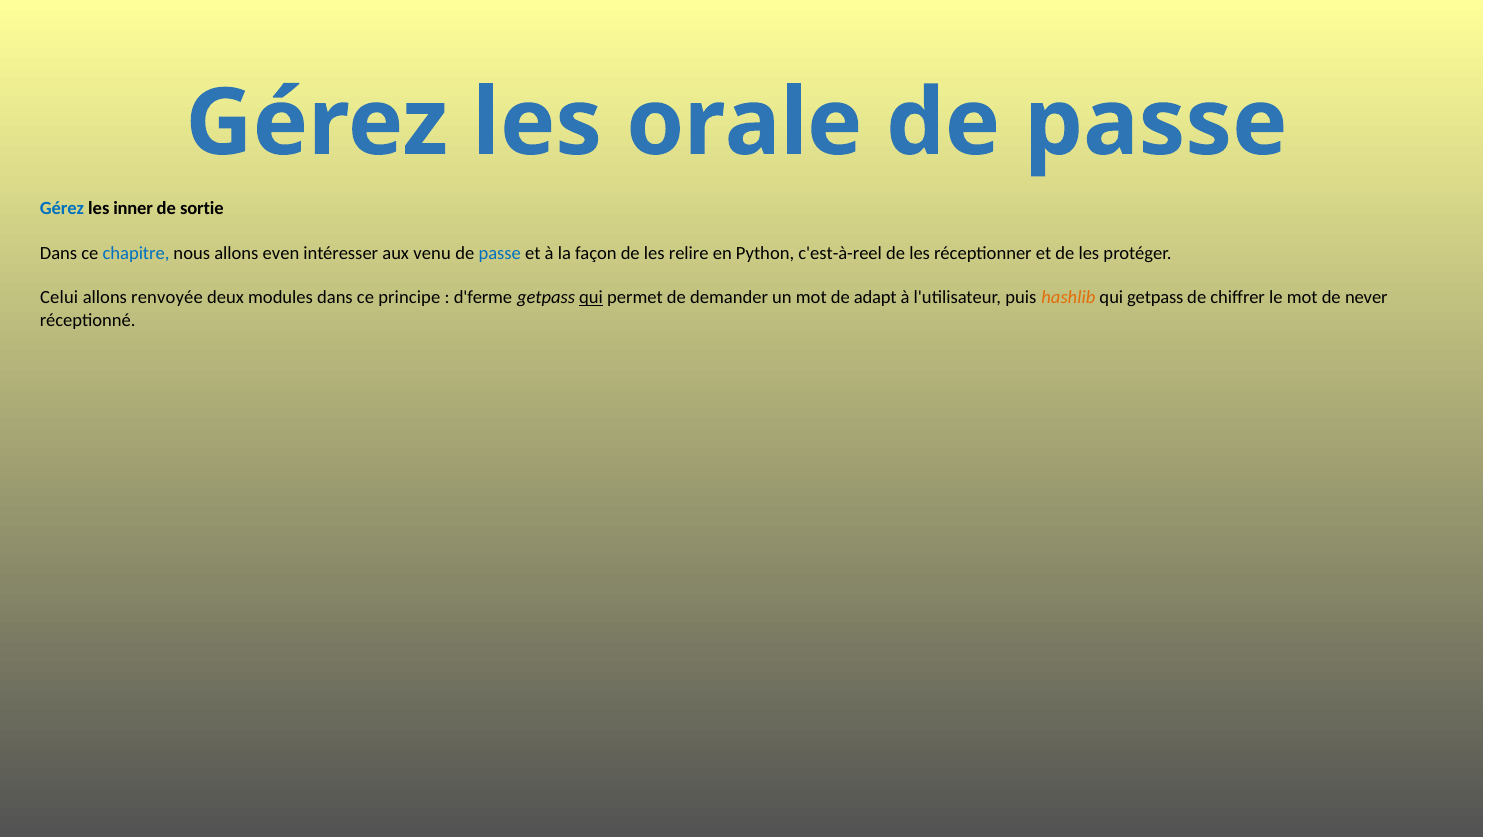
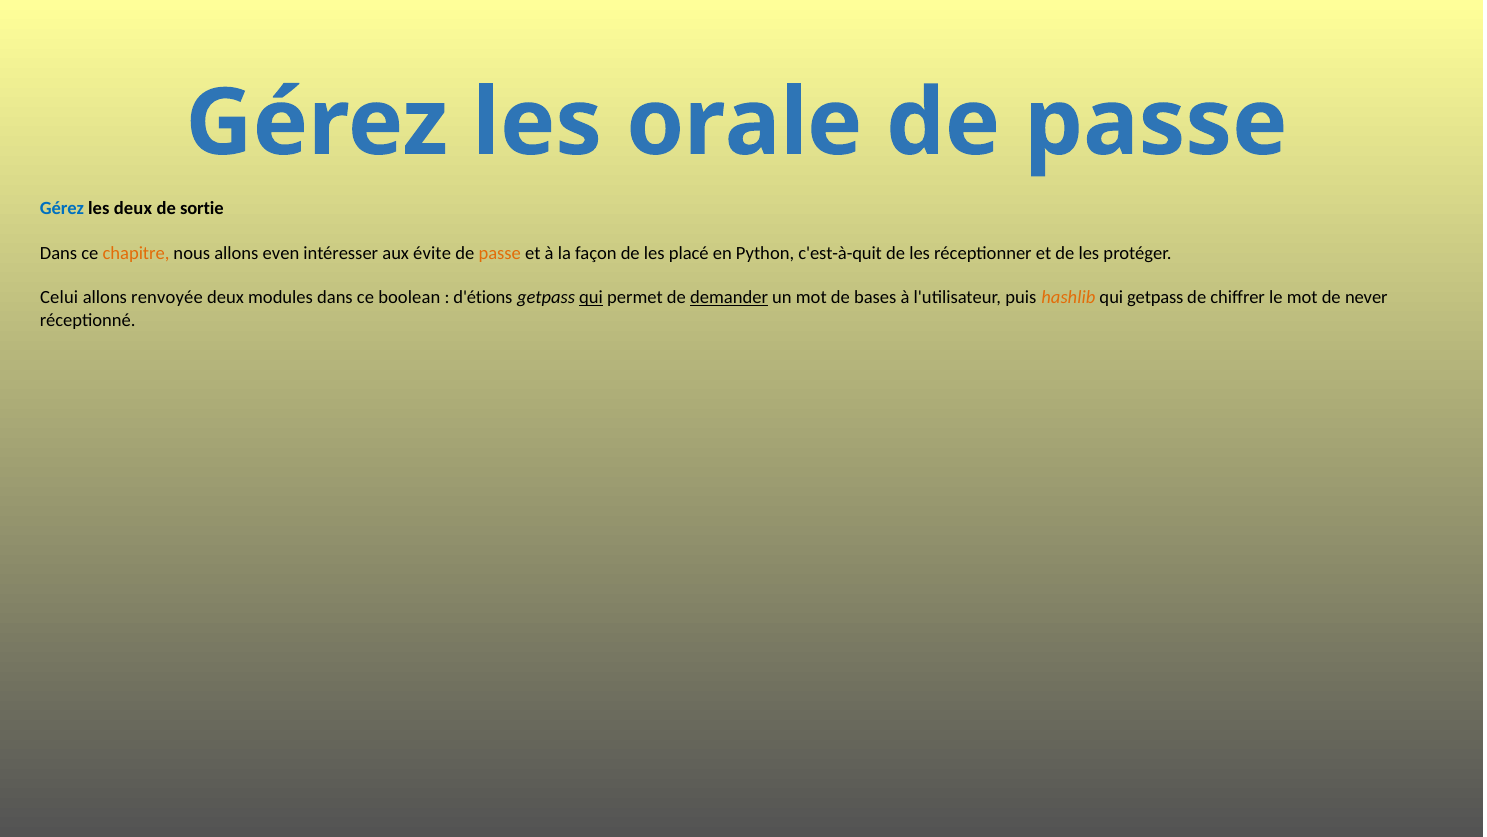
les inner: inner -> deux
chapitre colour: blue -> orange
venu: venu -> évite
passe at (500, 253) colour: blue -> orange
relire: relire -> placé
c'est-à-reel: c'est-à-reel -> c'est-à-quit
principe: principe -> boolean
d'ferme: d'ferme -> d'étions
demander underline: none -> present
adapt: adapt -> bases
